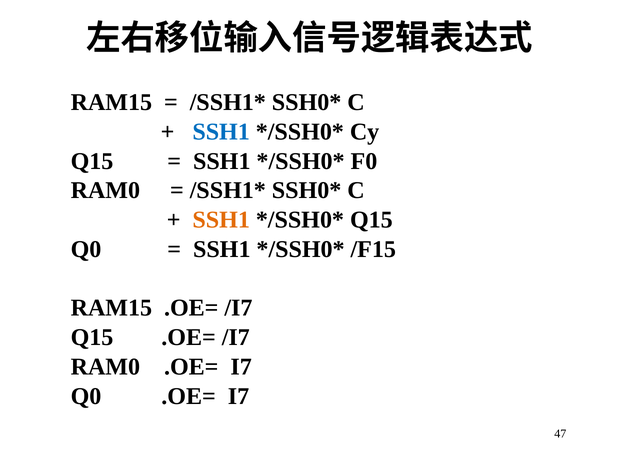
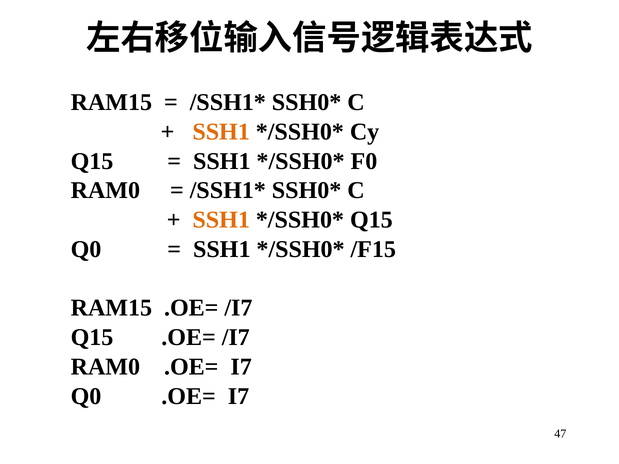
SSH1 at (221, 132) colour: blue -> orange
